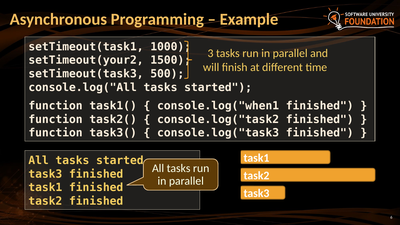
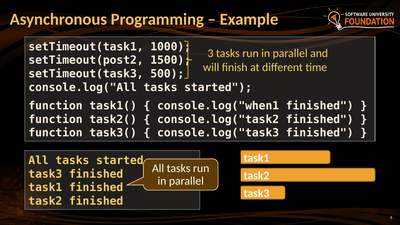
setTimeout(your2: setTimeout(your2 -> setTimeout(post2
